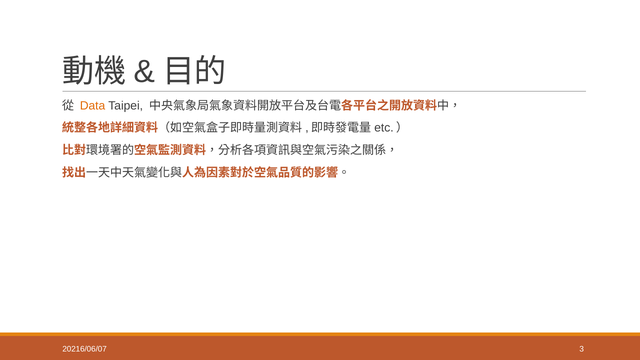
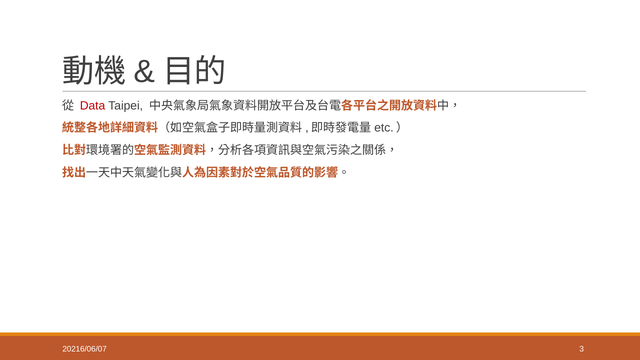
Data colour: orange -> red
